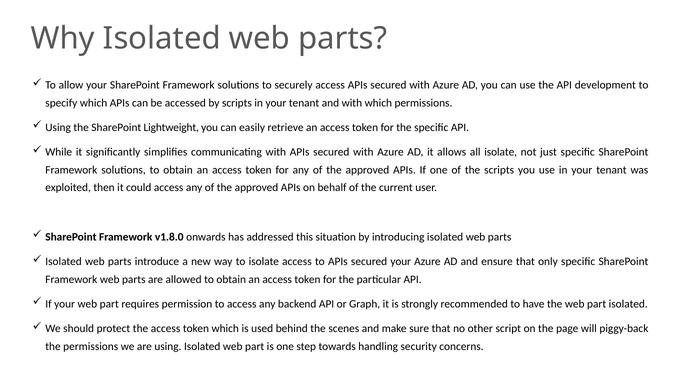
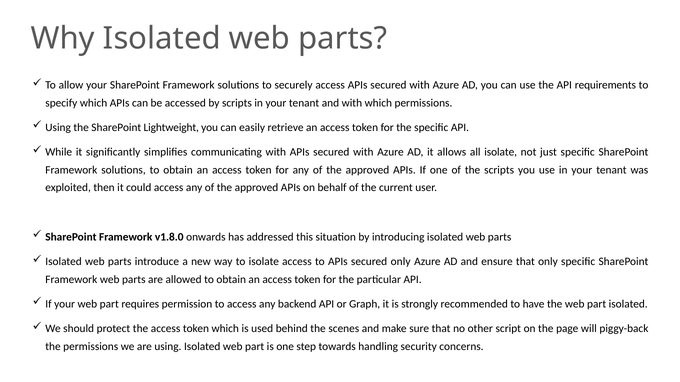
development: development -> requirements
secured your: your -> only
